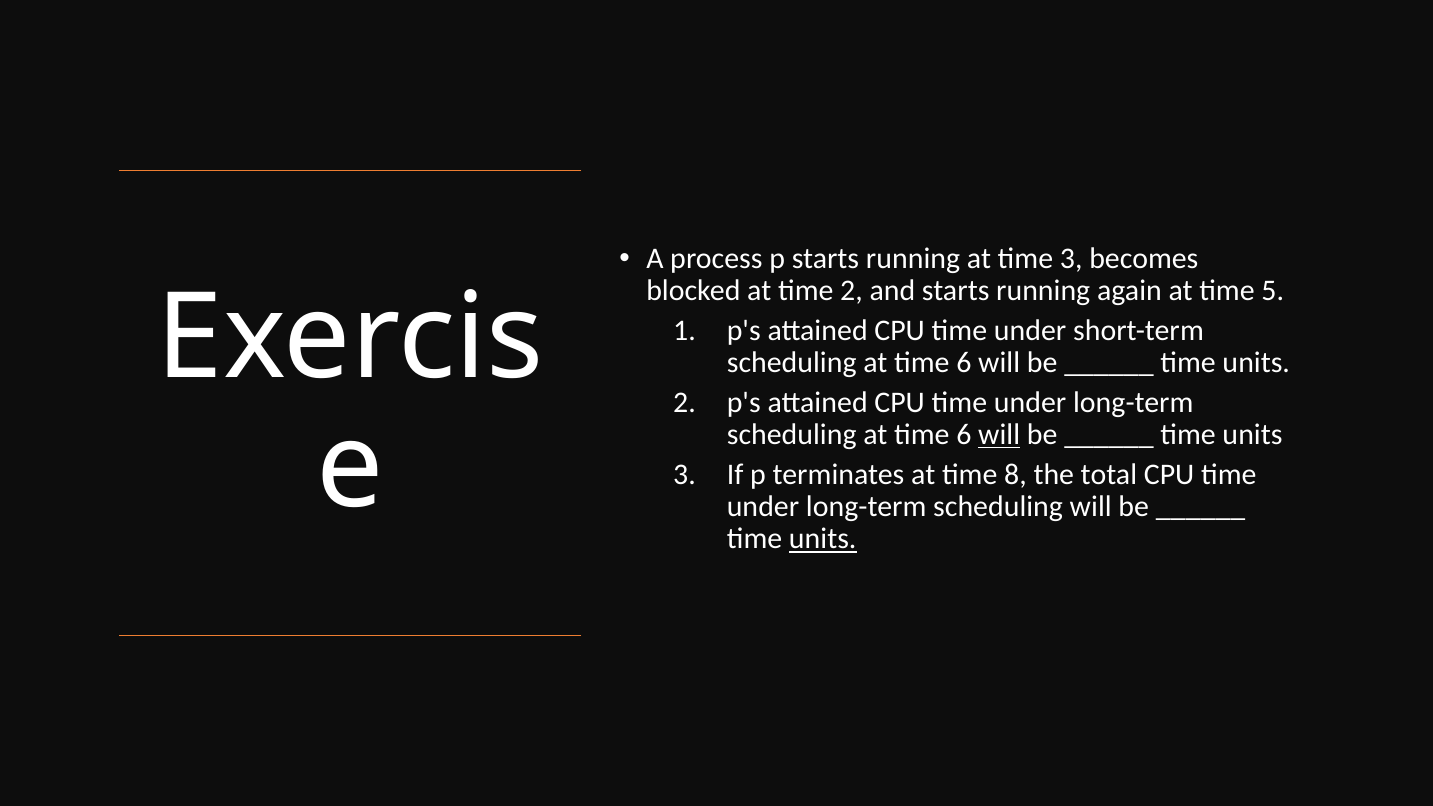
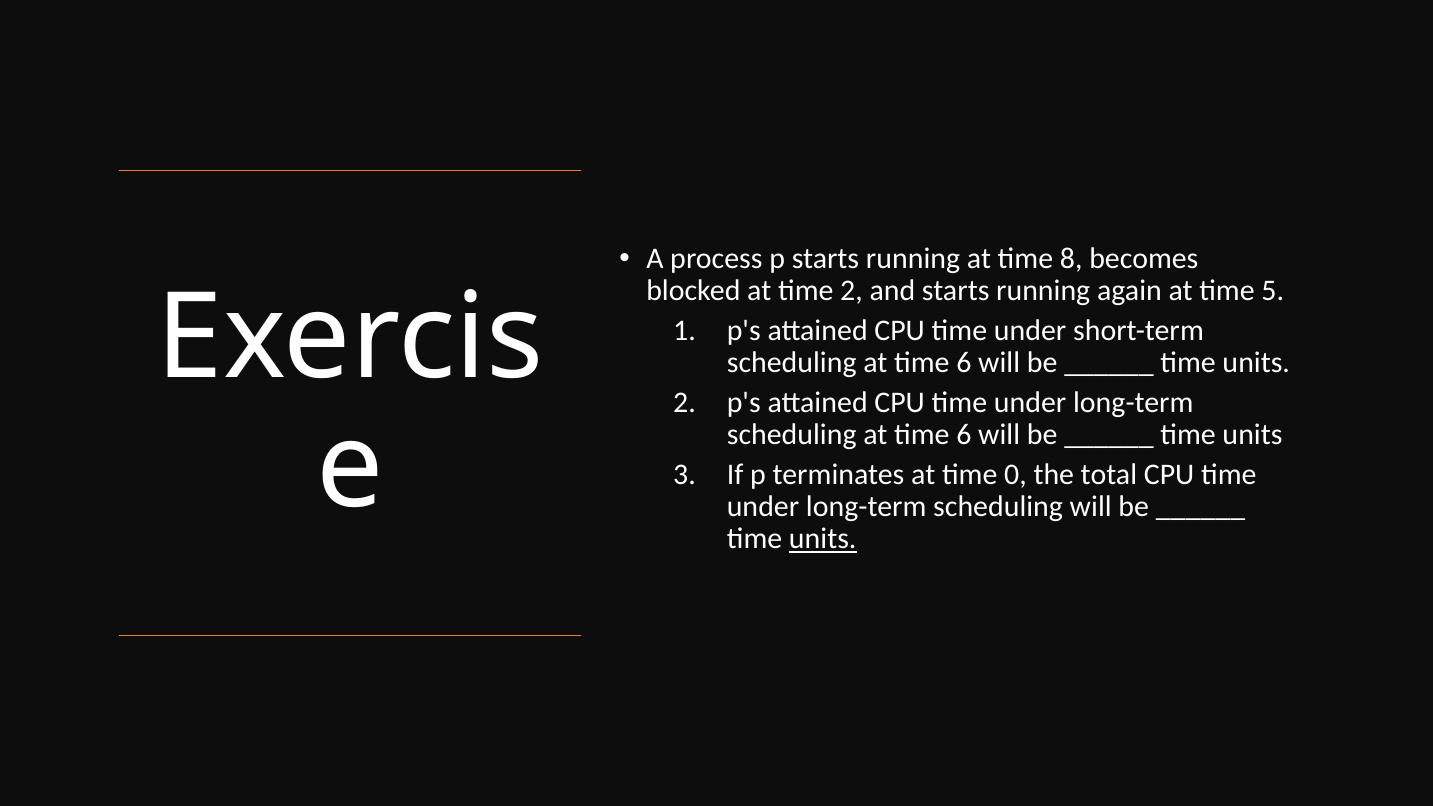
time 3: 3 -> 8
will at (999, 435) underline: present -> none
8: 8 -> 0
